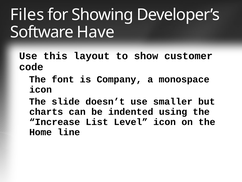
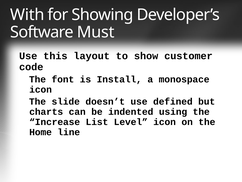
Files: Files -> With
Have: Have -> Must
Company: Company -> Install
smaller: smaller -> defined
